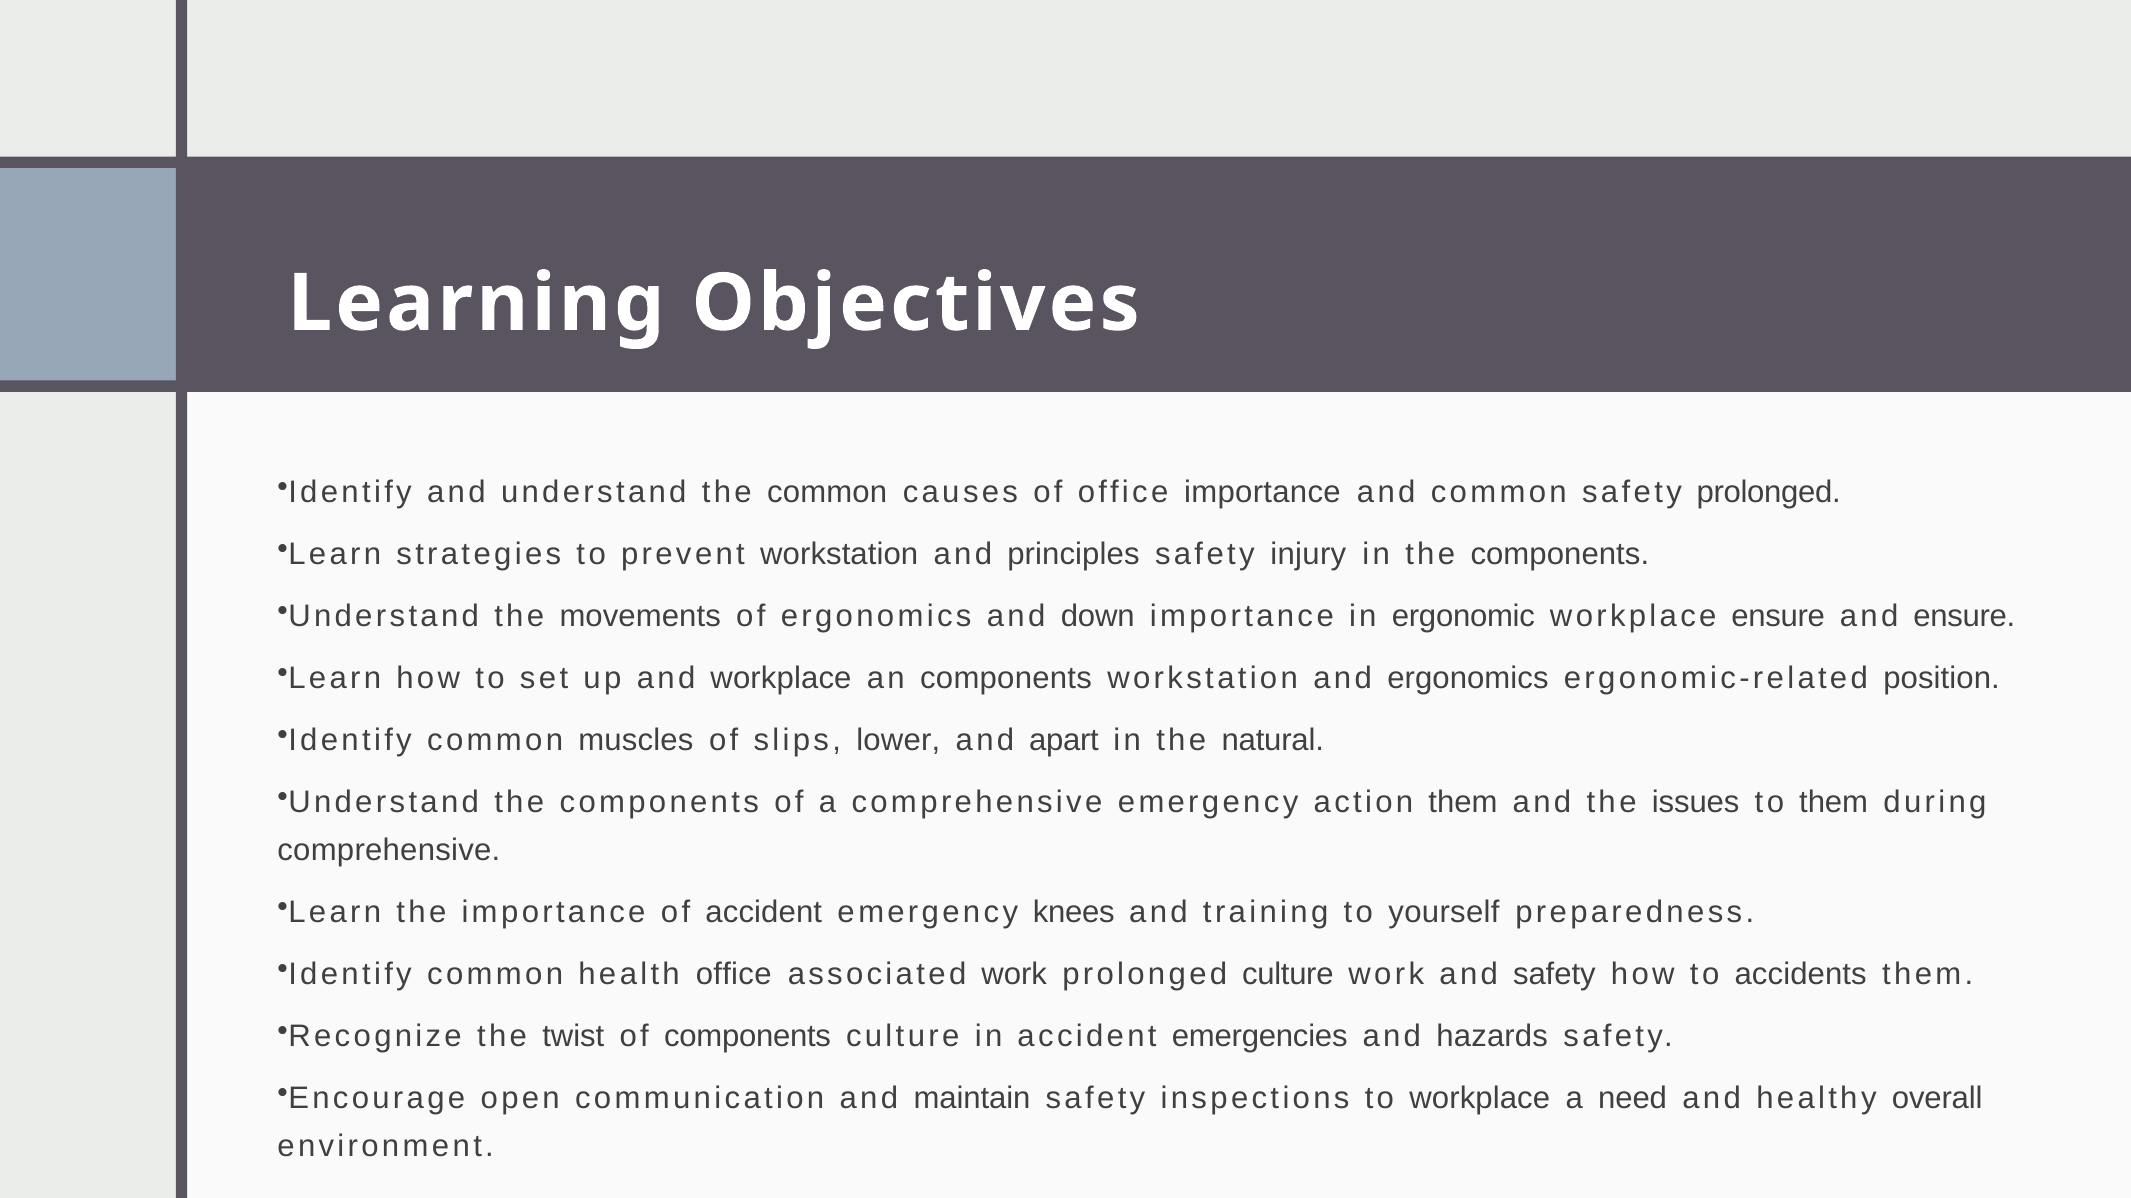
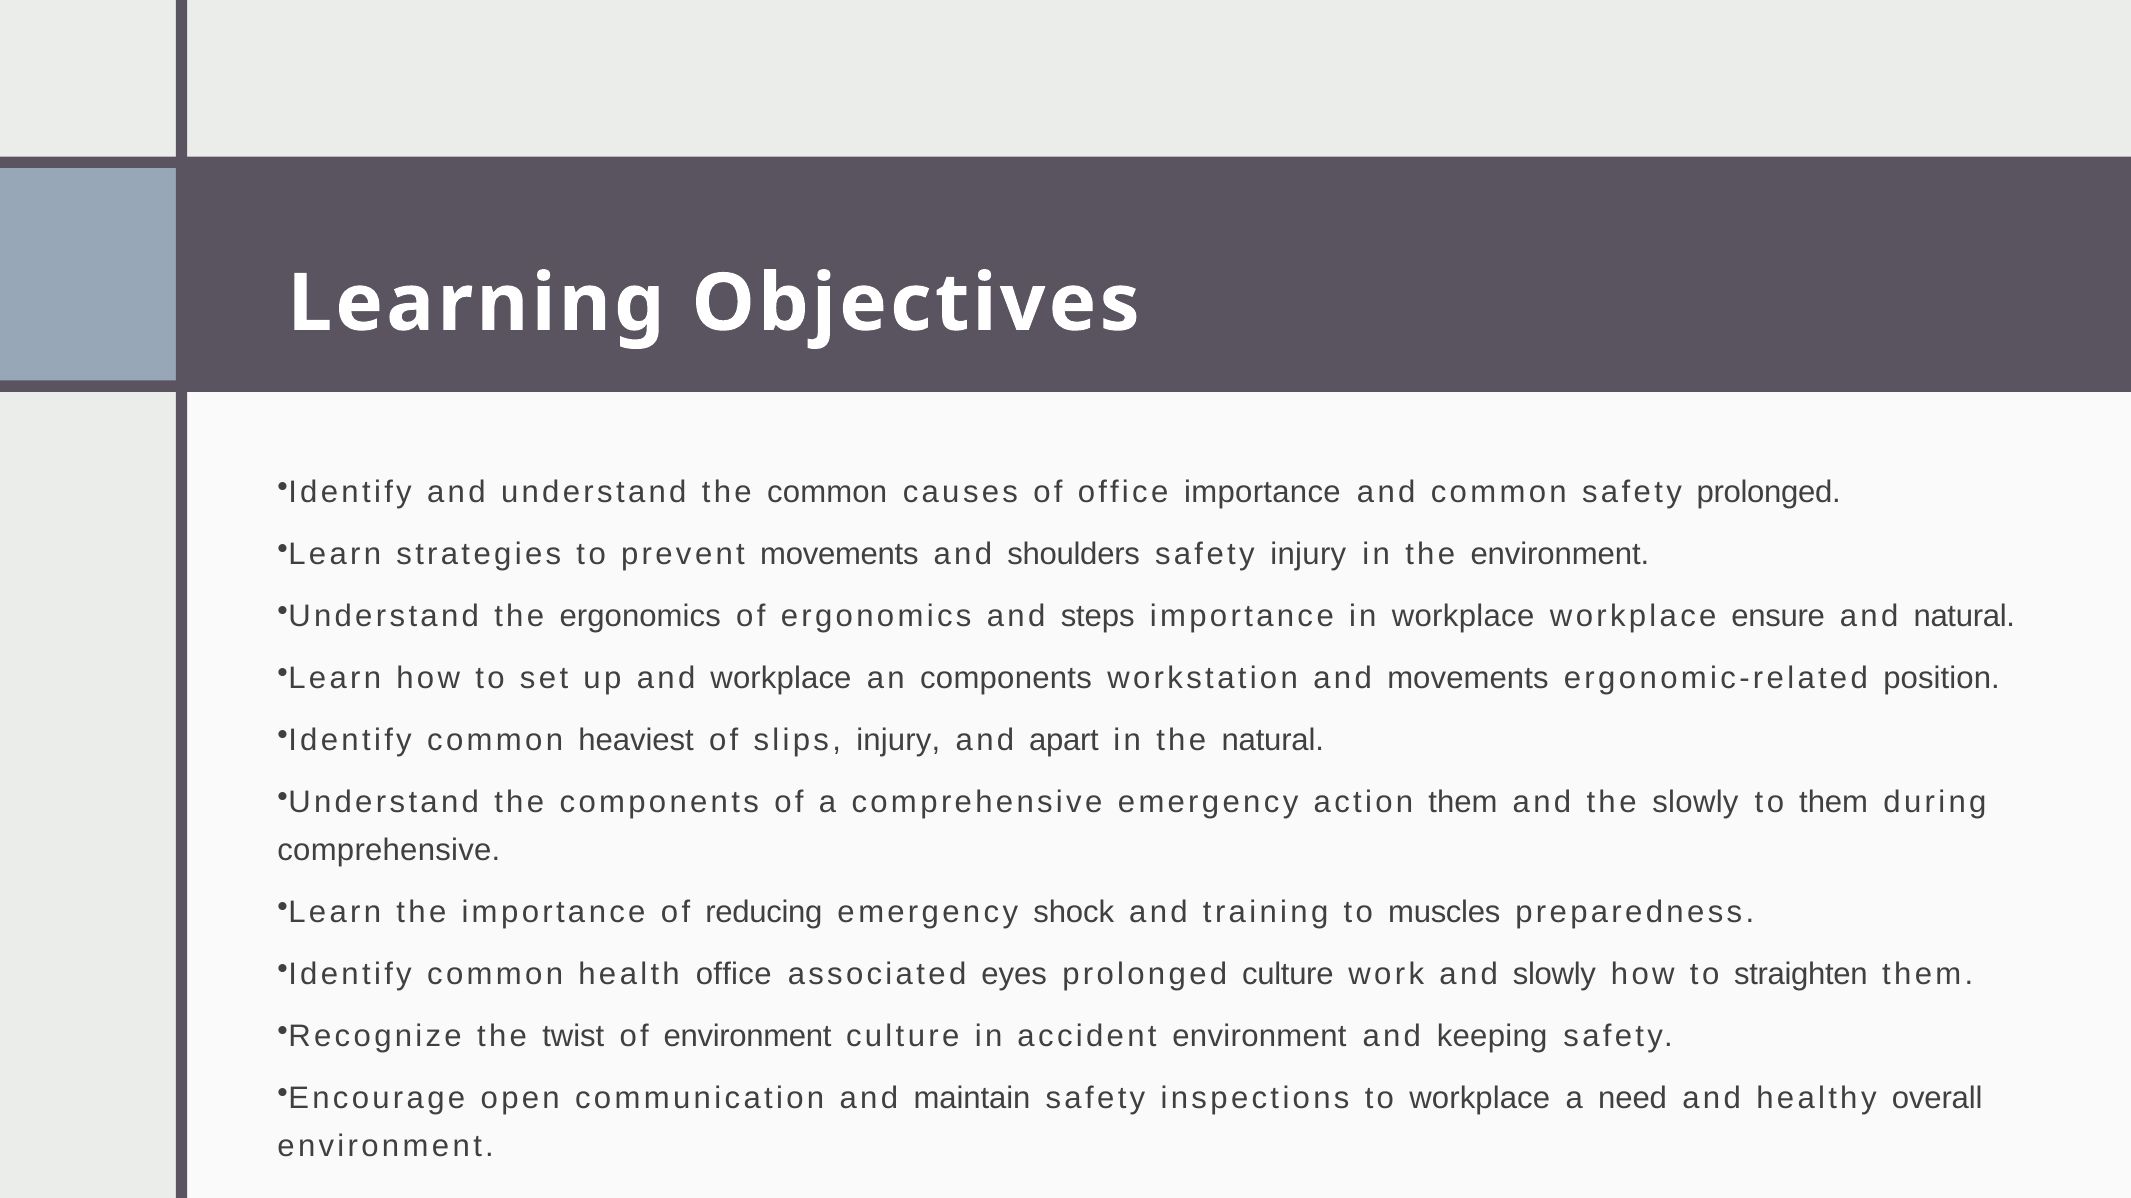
prevent workstation: workstation -> movements
principles: principles -> shoulders
in the components: components -> environment
the movements: movements -> ergonomics
down: down -> steps
in ergonomic: ergonomic -> workplace
and ensure: ensure -> natural
and ergonomics: ergonomics -> movements
muscles: muscles -> heaviest
slips lower: lower -> injury
the issues: issues -> slowly
of accident: accident -> reducing
knees: knees -> shock
yourself: yourself -> muscles
associated work: work -> eyes
and safety: safety -> slowly
accidents: accidents -> straighten
of components: components -> environment
accident emergencies: emergencies -> environment
hazards: hazards -> keeping
